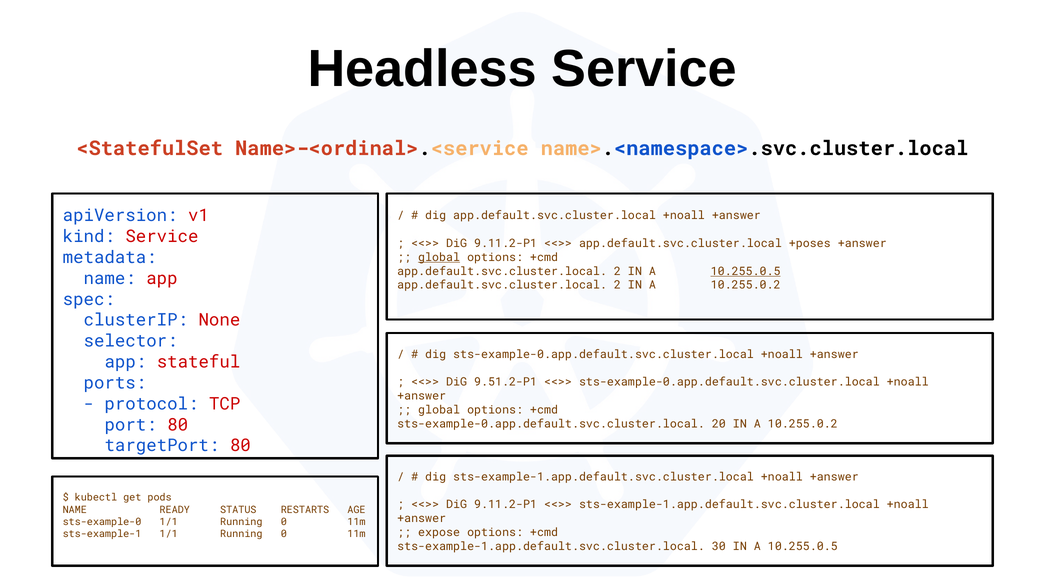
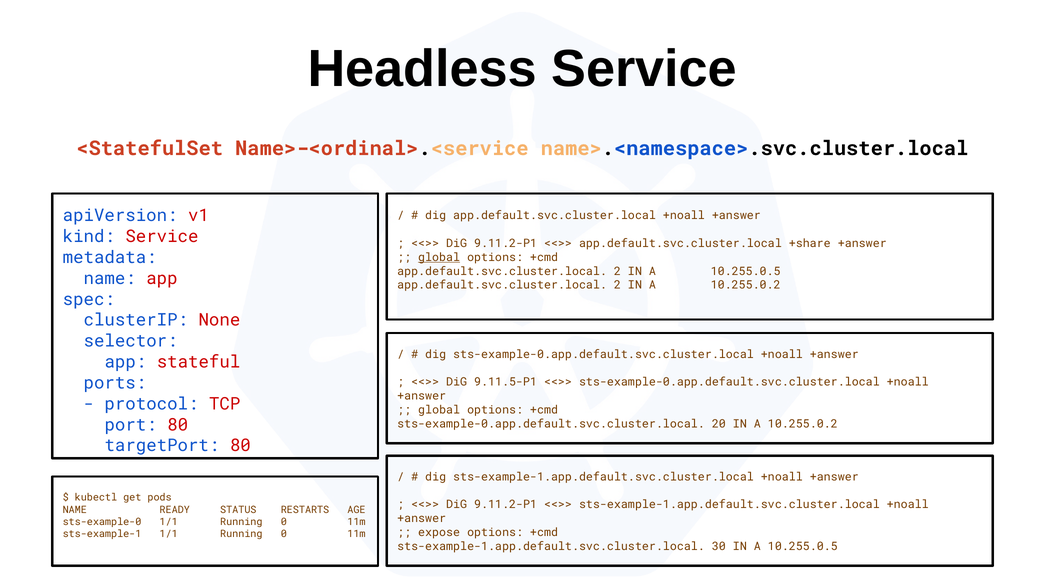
+poses: +poses -> +share
10.255.0.5 at (746, 271) underline: present -> none
9.51.2-P1: 9.51.2-P1 -> 9.11.5-P1
